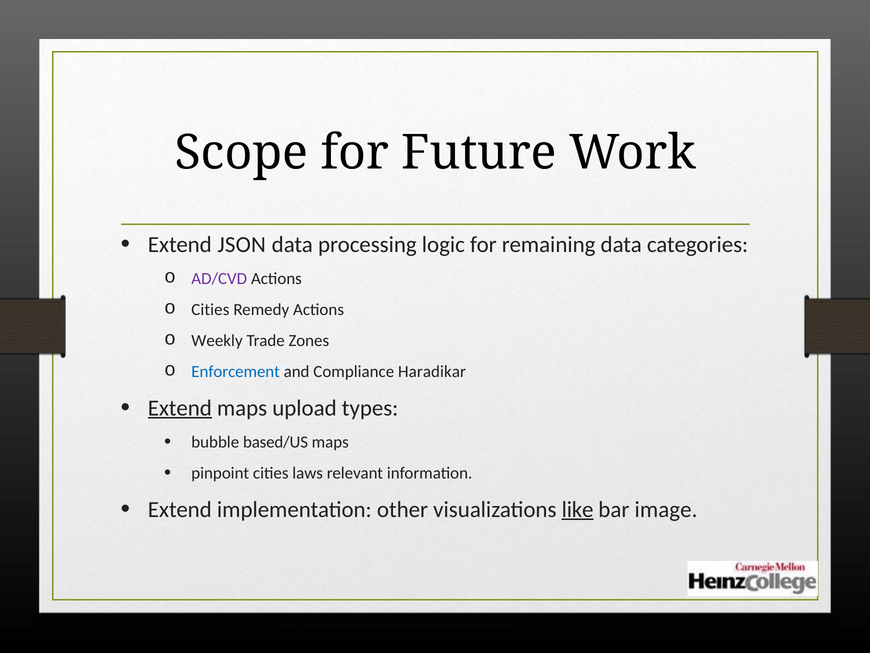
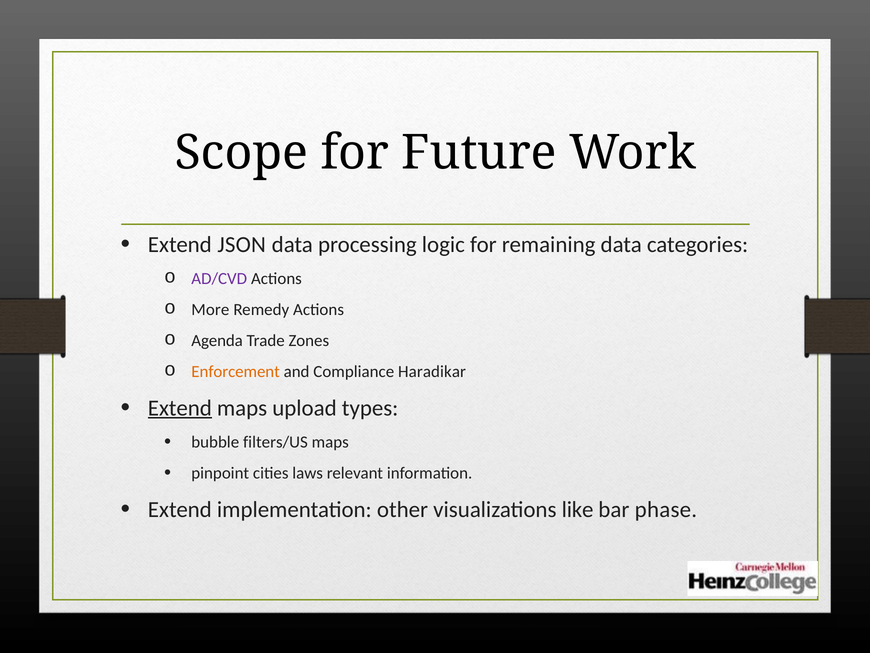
Cities at (210, 310): Cities -> More
Weekly: Weekly -> Agenda
Enforcement colour: blue -> orange
based/US: based/US -> filters/US
like underline: present -> none
image: image -> phase
